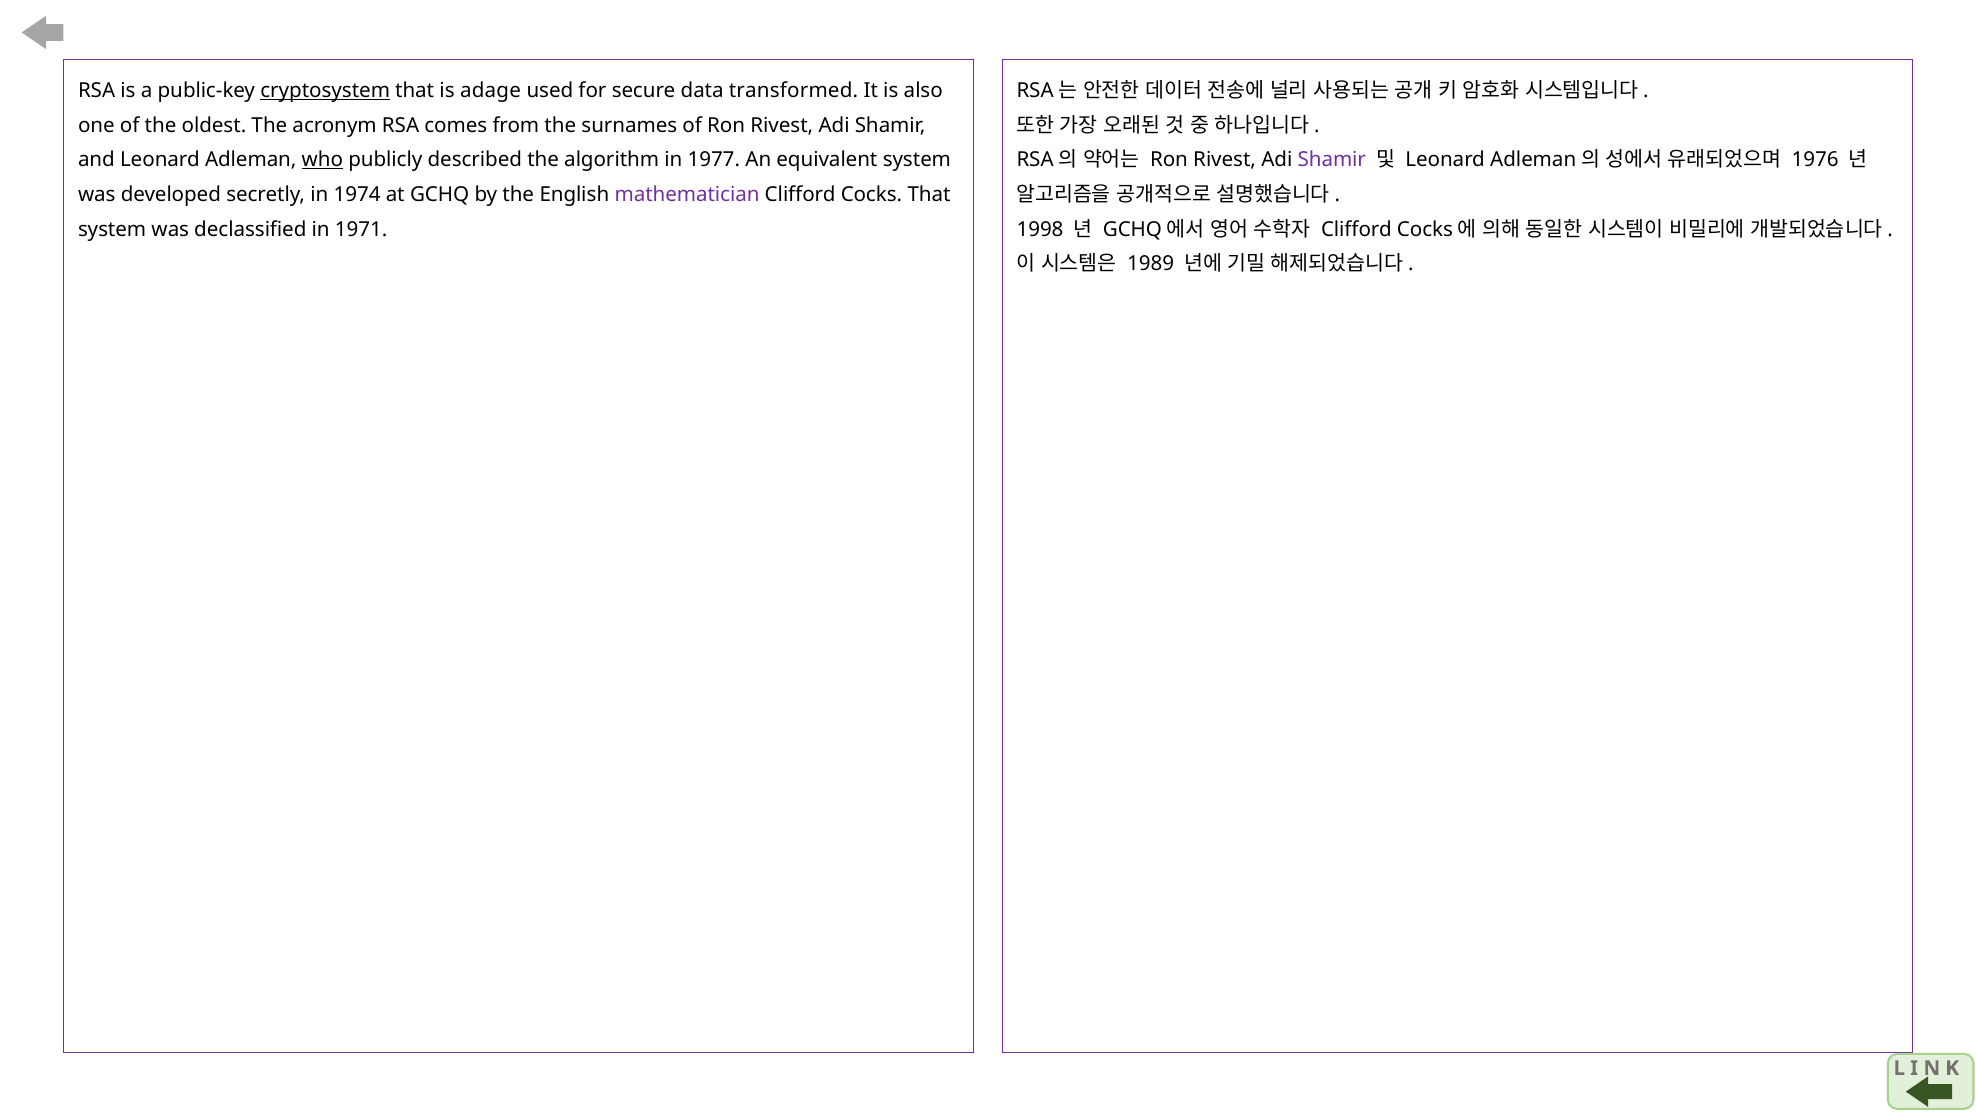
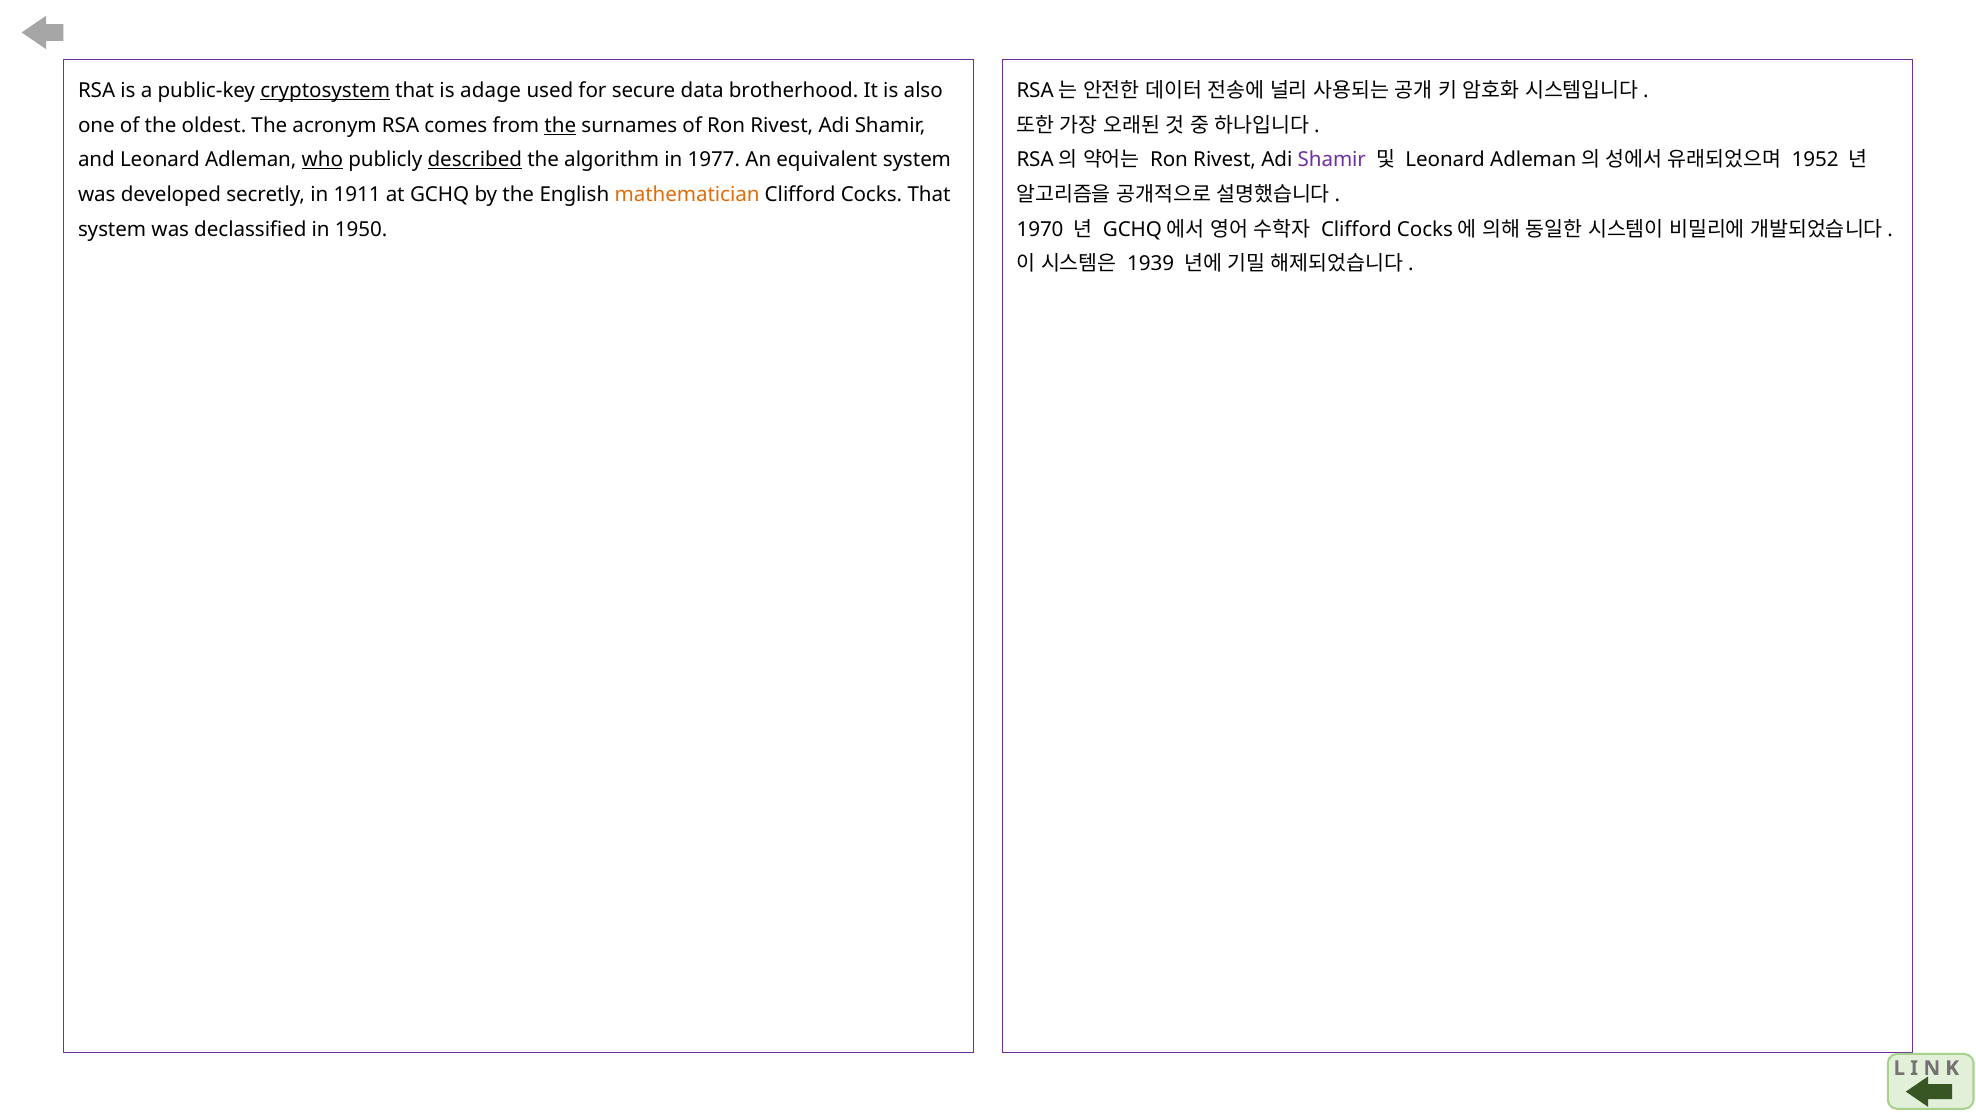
transformed: transformed -> brotherhood
the at (560, 125) underline: none -> present
1976: 1976 -> 1952
described underline: none -> present
1974: 1974 -> 1911
mathematician colour: purple -> orange
1971: 1971 -> 1950
1998: 1998 -> 1970
1989: 1989 -> 1939
